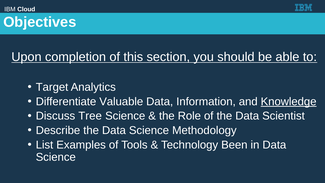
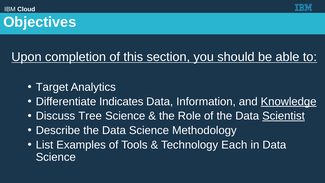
Valuable: Valuable -> Indicates
Scientist underline: none -> present
Been: Been -> Each
